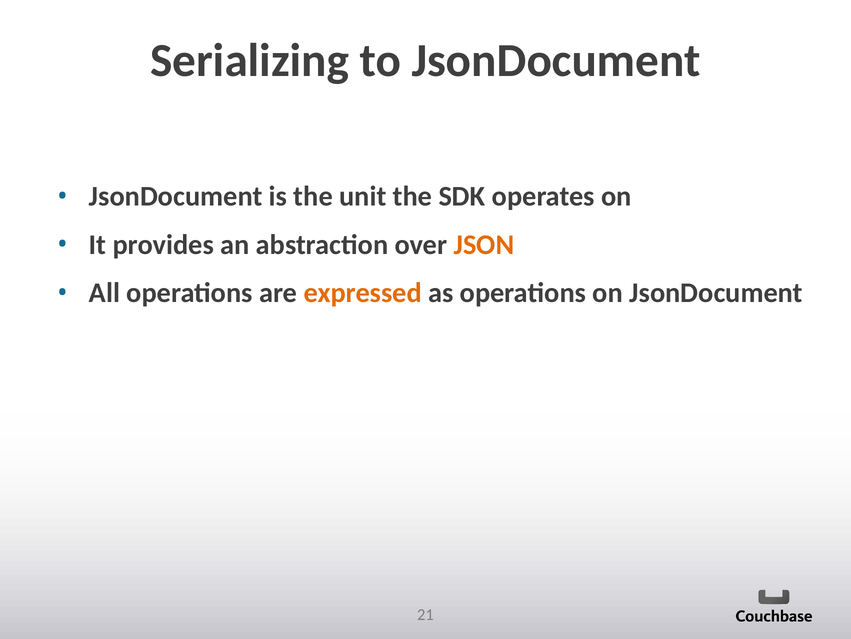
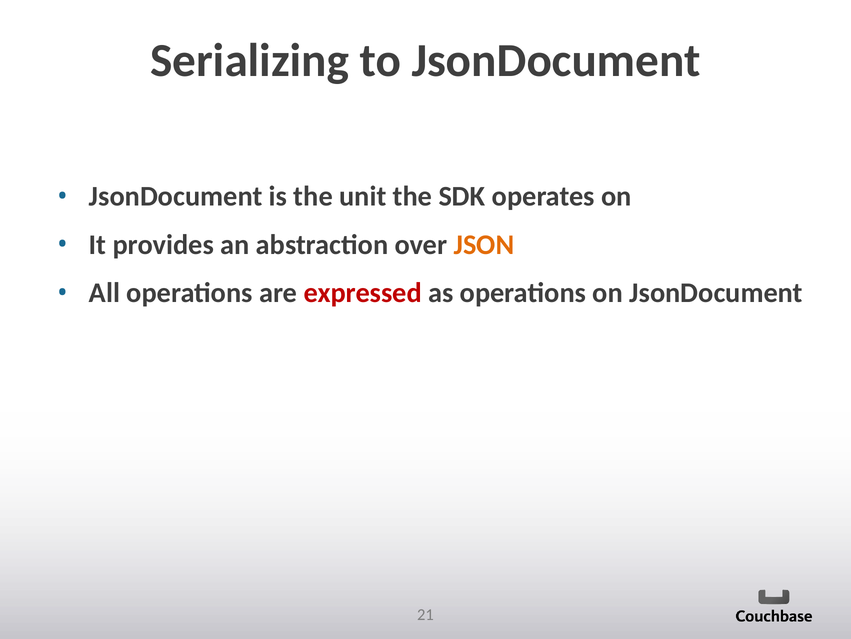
expressed colour: orange -> red
